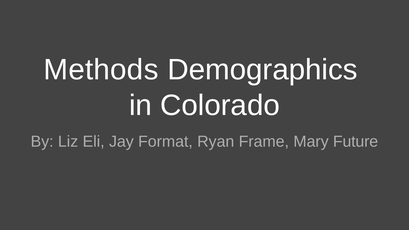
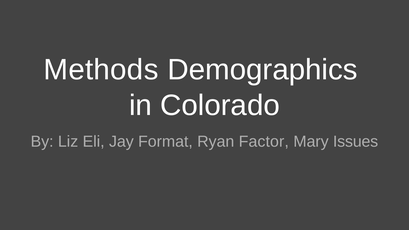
Frame: Frame -> Factor
Future: Future -> Issues
